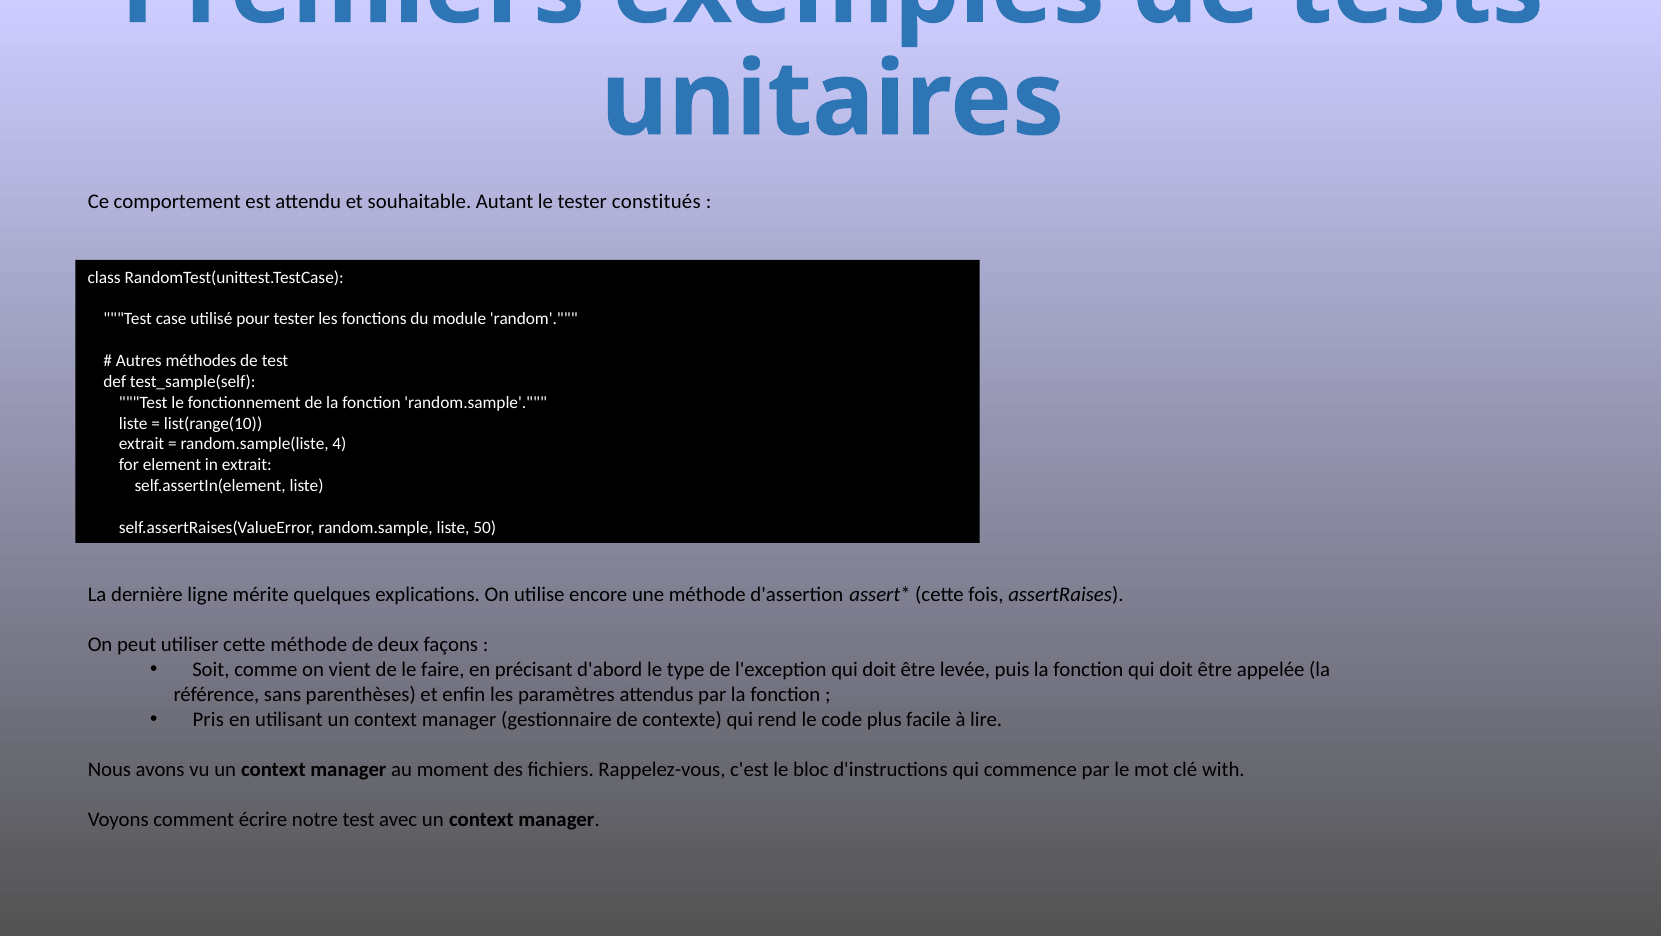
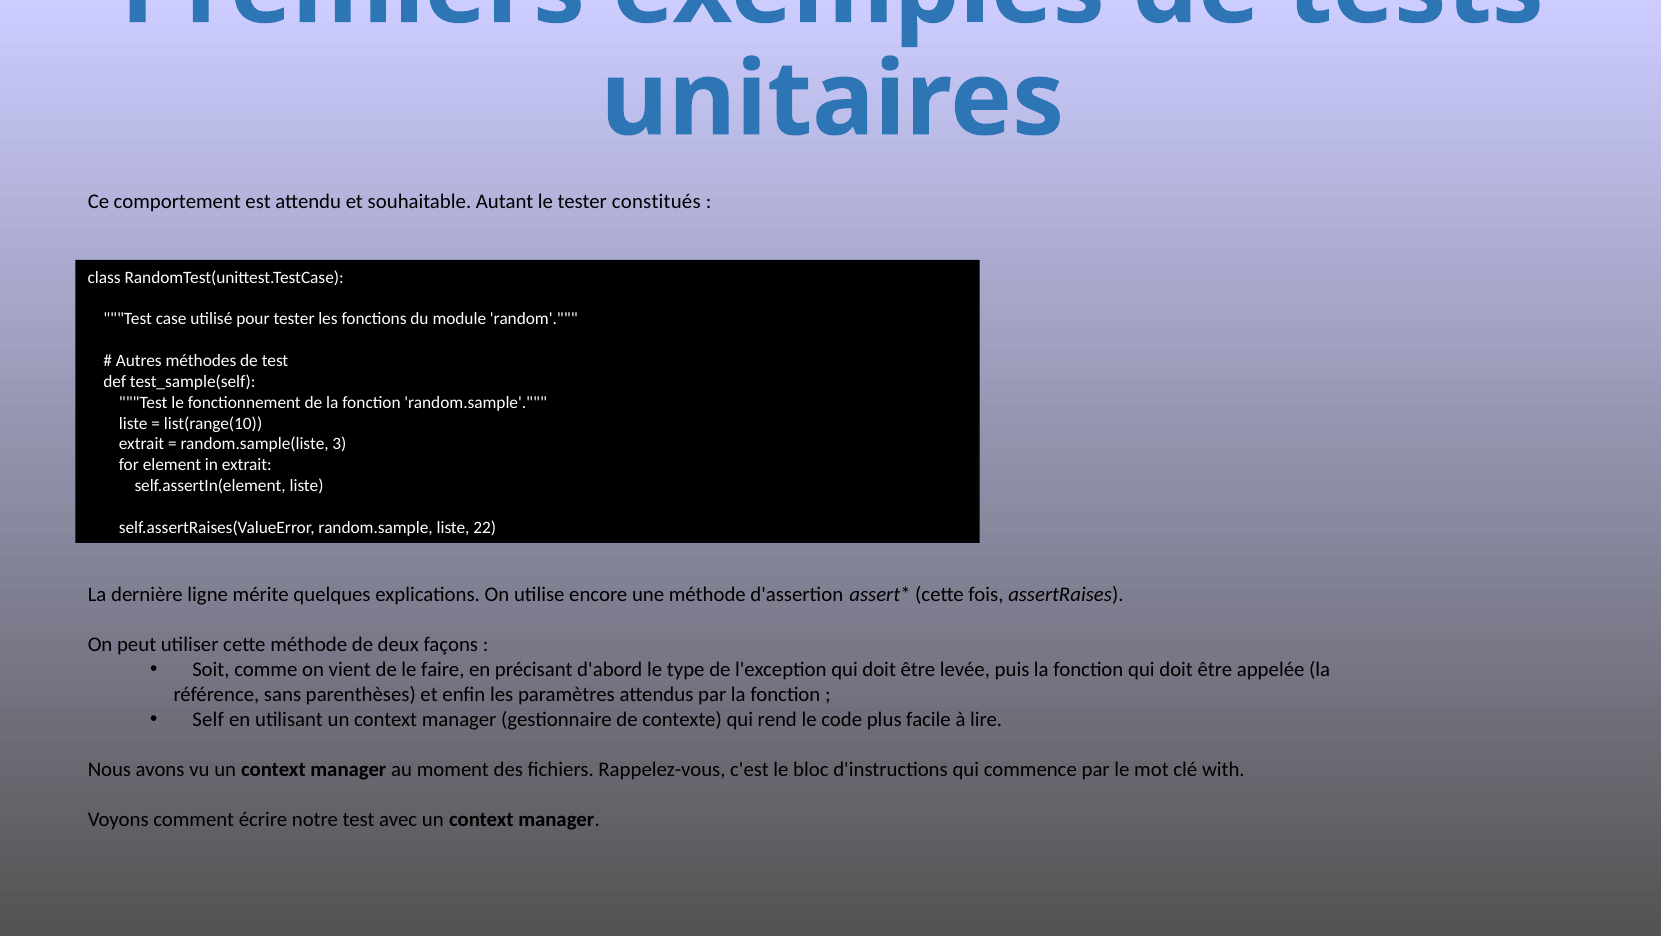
4: 4 -> 3
50: 50 -> 22
Pris: Pris -> Self
